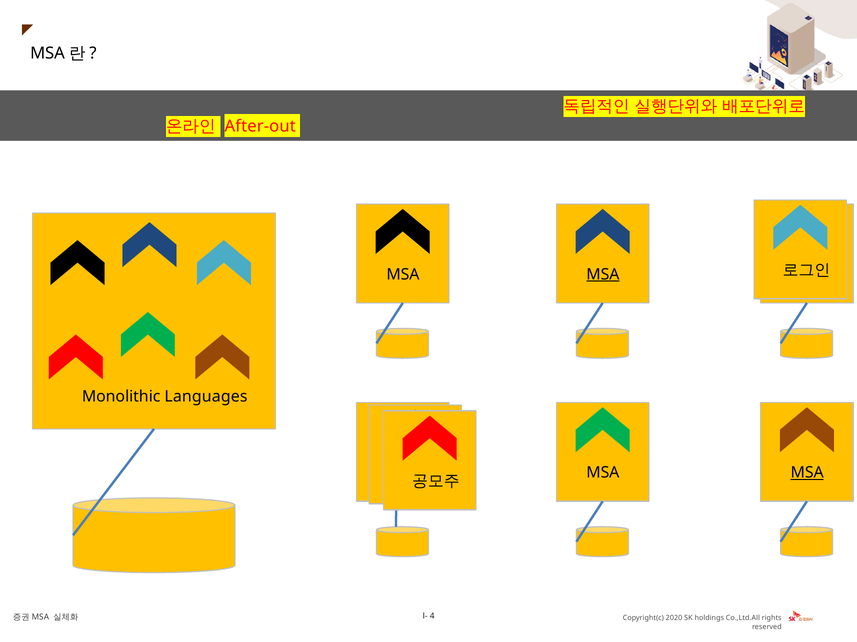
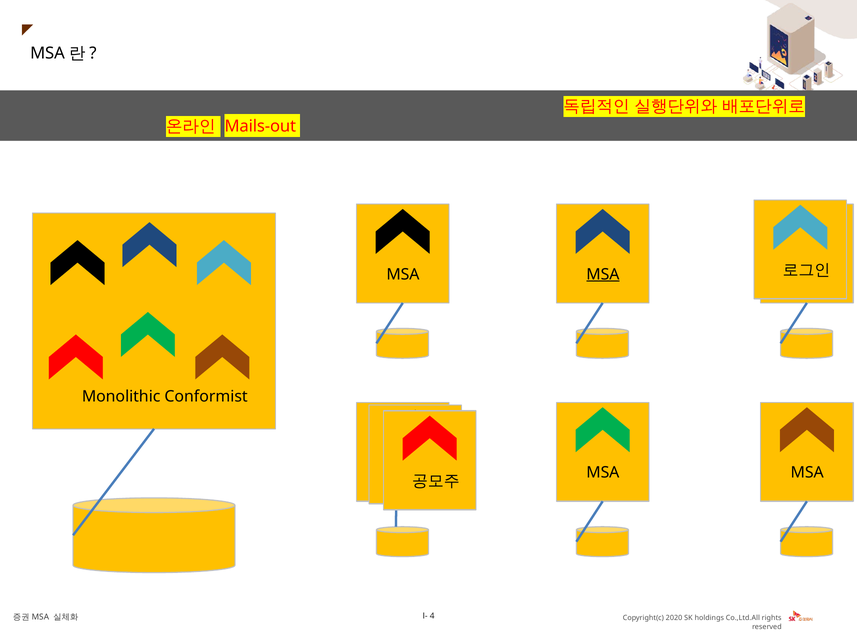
After-out: After-out -> Mails-out
Languages: Languages -> Conformist
MSA at (807, 473) underline: present -> none
